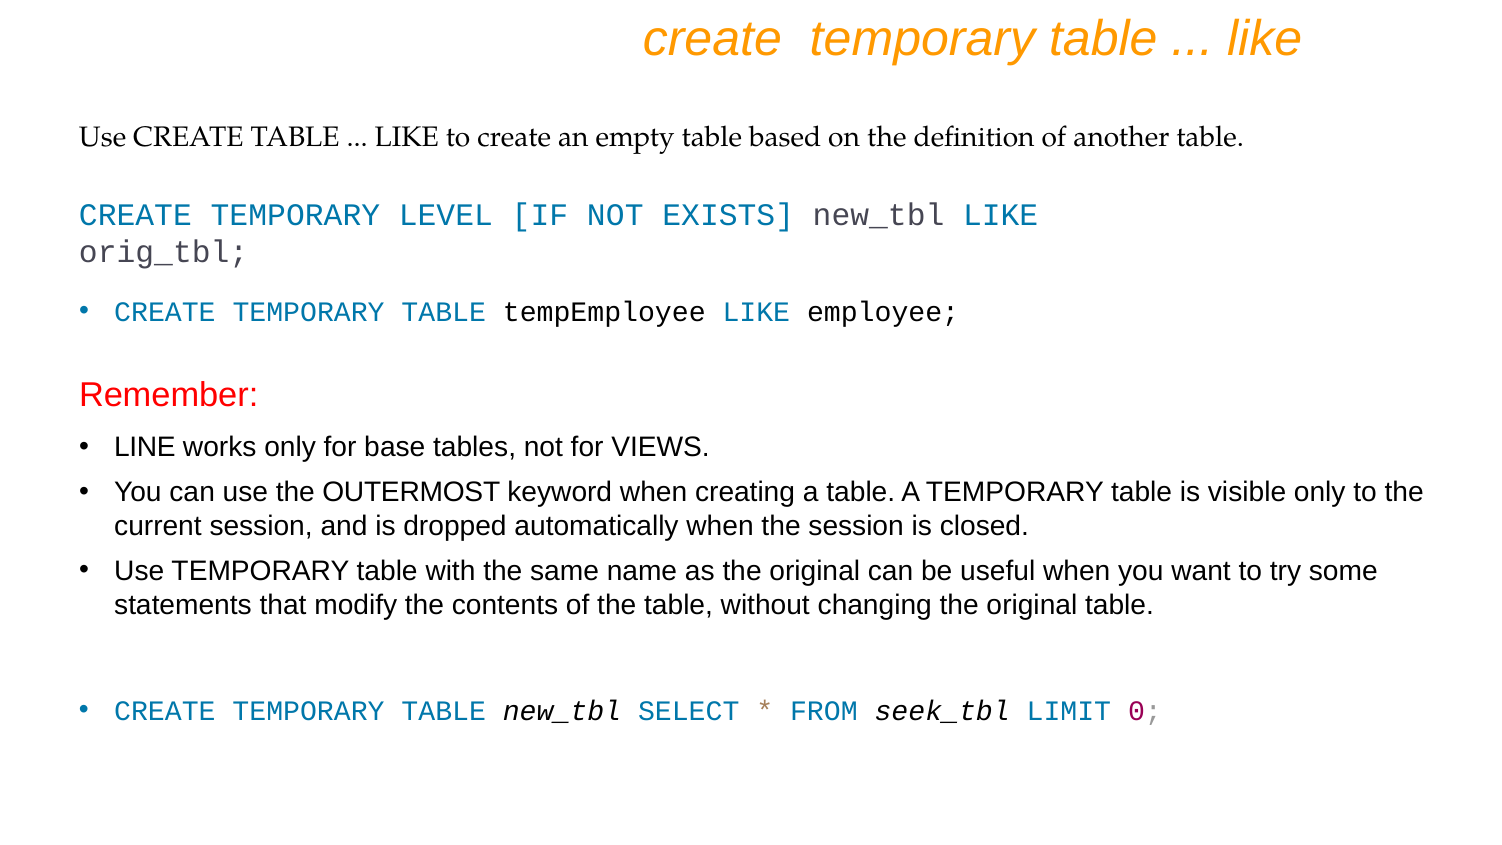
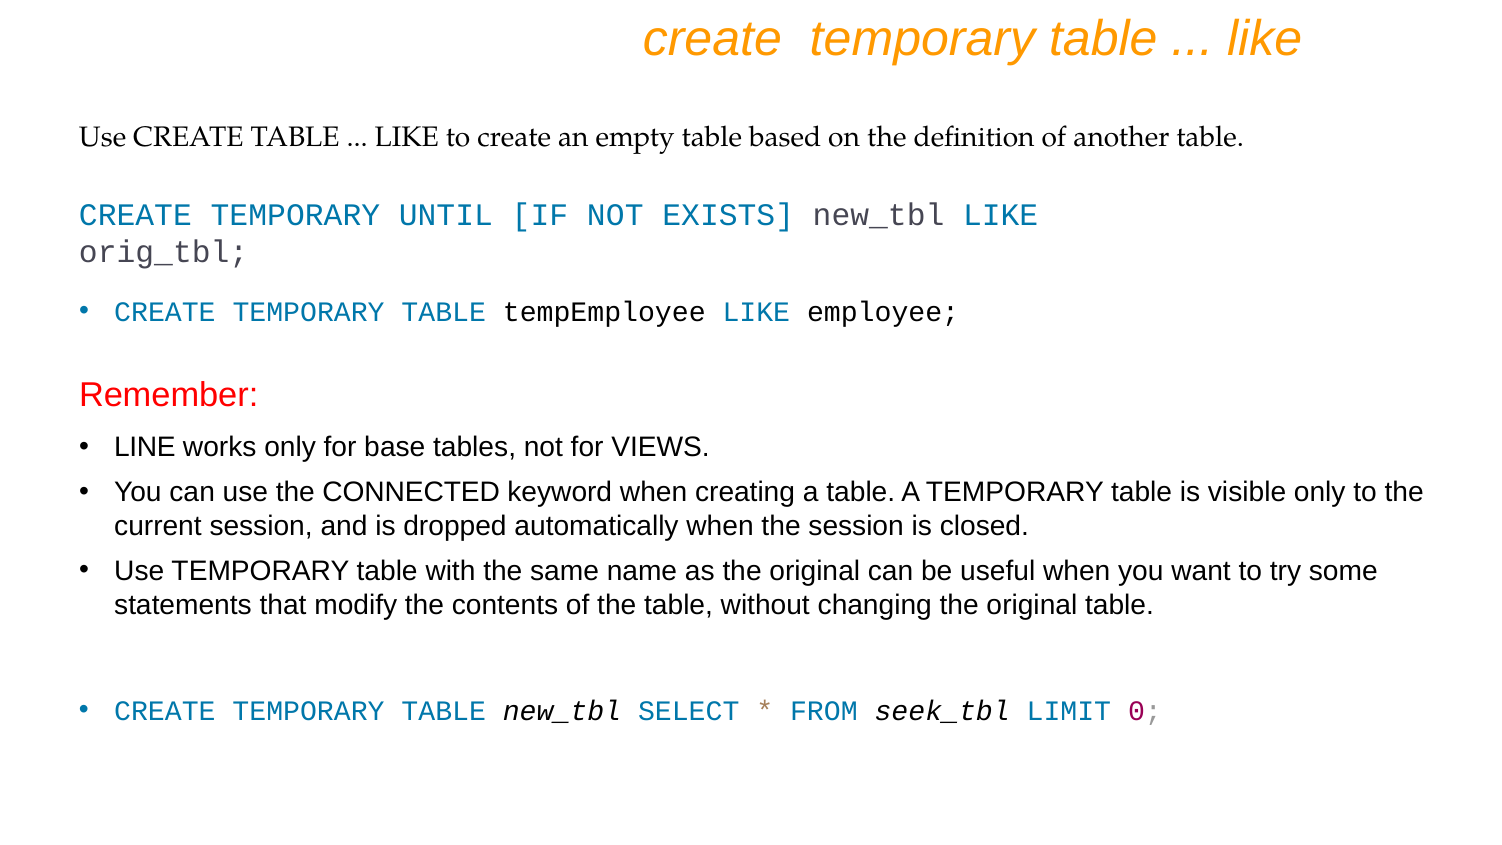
LEVEL: LEVEL -> UNTIL
OUTERMOST: OUTERMOST -> CONNECTED
